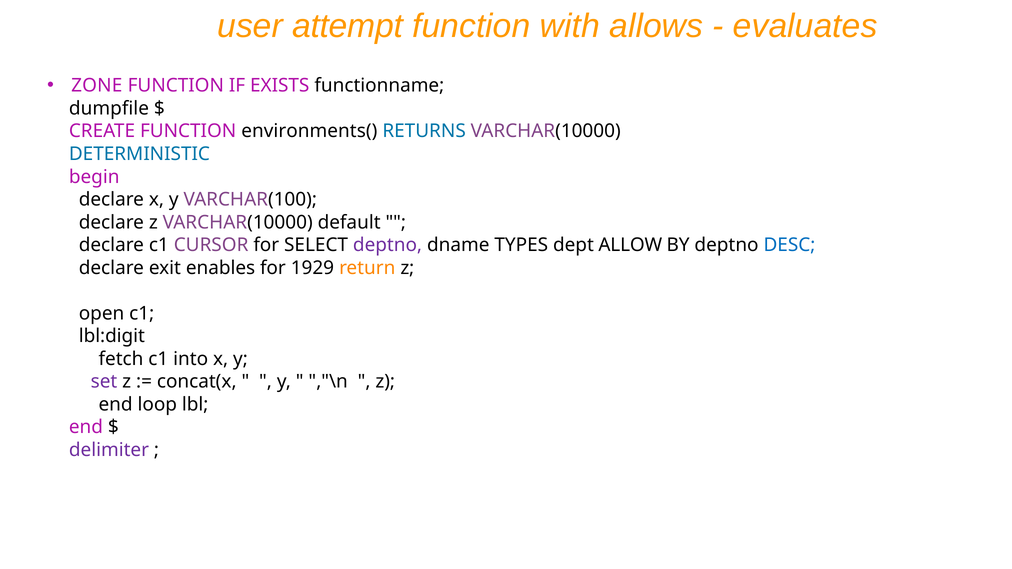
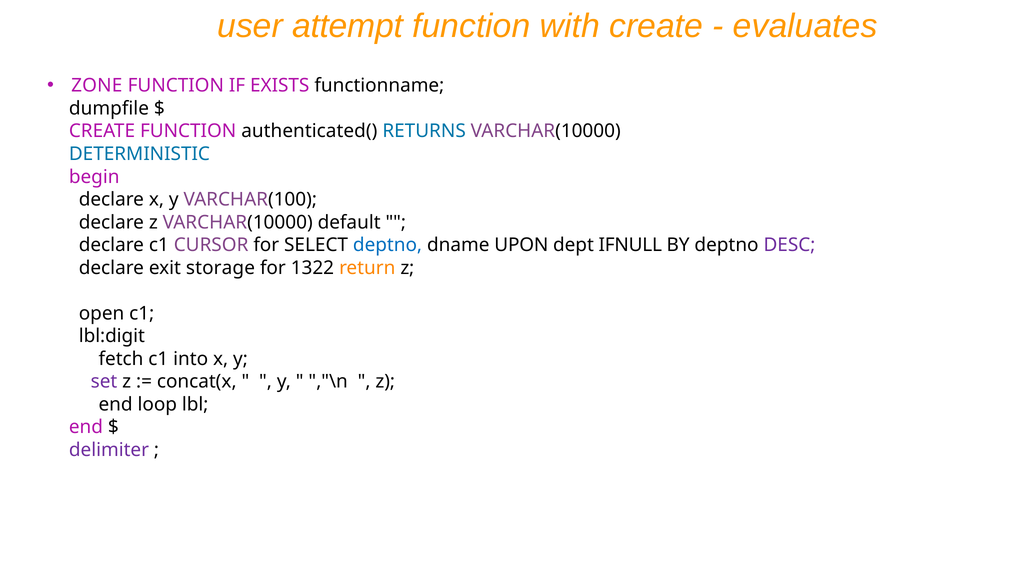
with allows: allows -> create
environments(: environments( -> authenticated(
deptno at (388, 245) colour: purple -> blue
TYPES: TYPES -> UPON
ALLOW: ALLOW -> IFNULL
DESC colour: blue -> purple
enables: enables -> storage
1929: 1929 -> 1322
